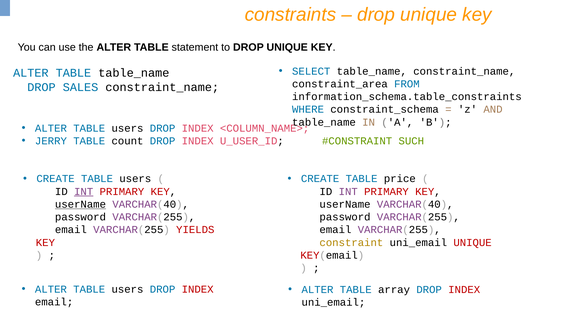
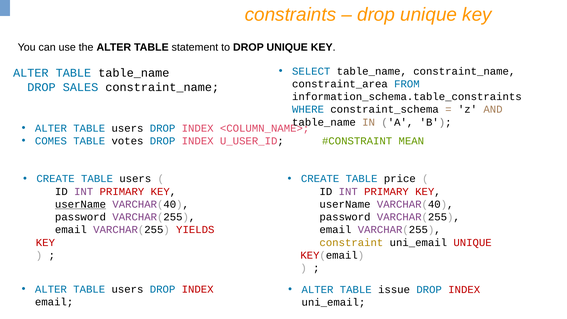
JERRY: JERRY -> COMES
count: count -> votes
SUCH: SUCH -> MEAN
INT at (84, 191) underline: present -> none
array: array -> issue
